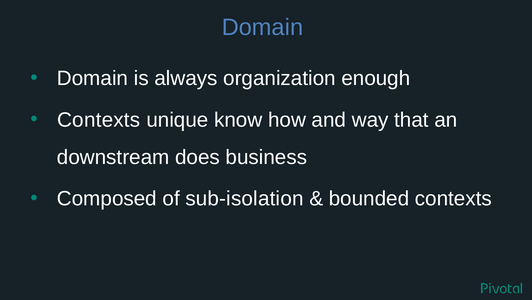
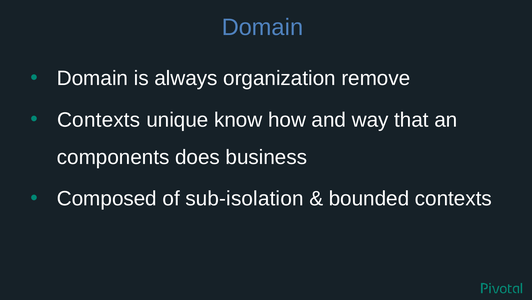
enough: enough -> remove
downstream: downstream -> components
